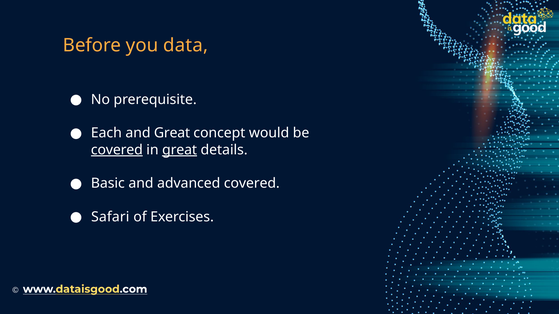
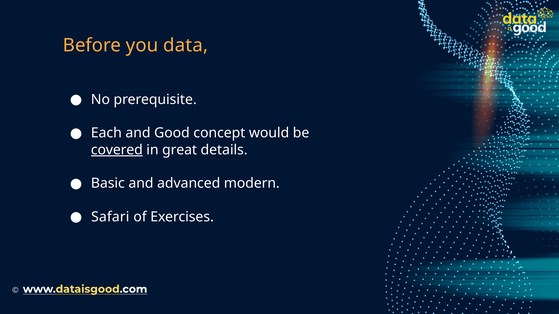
and Great: Great -> Good
great at (180, 150) underline: present -> none
advanced covered: covered -> modern
